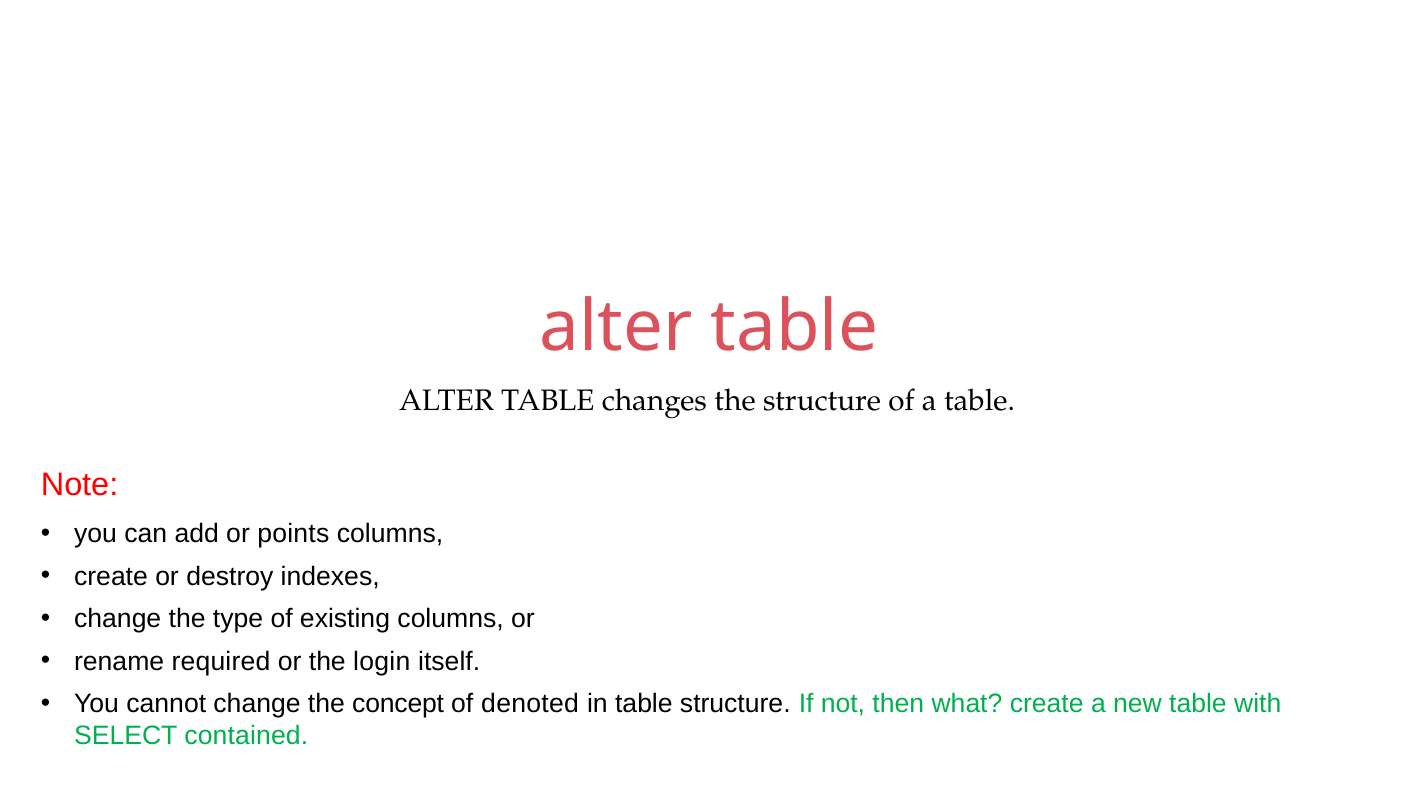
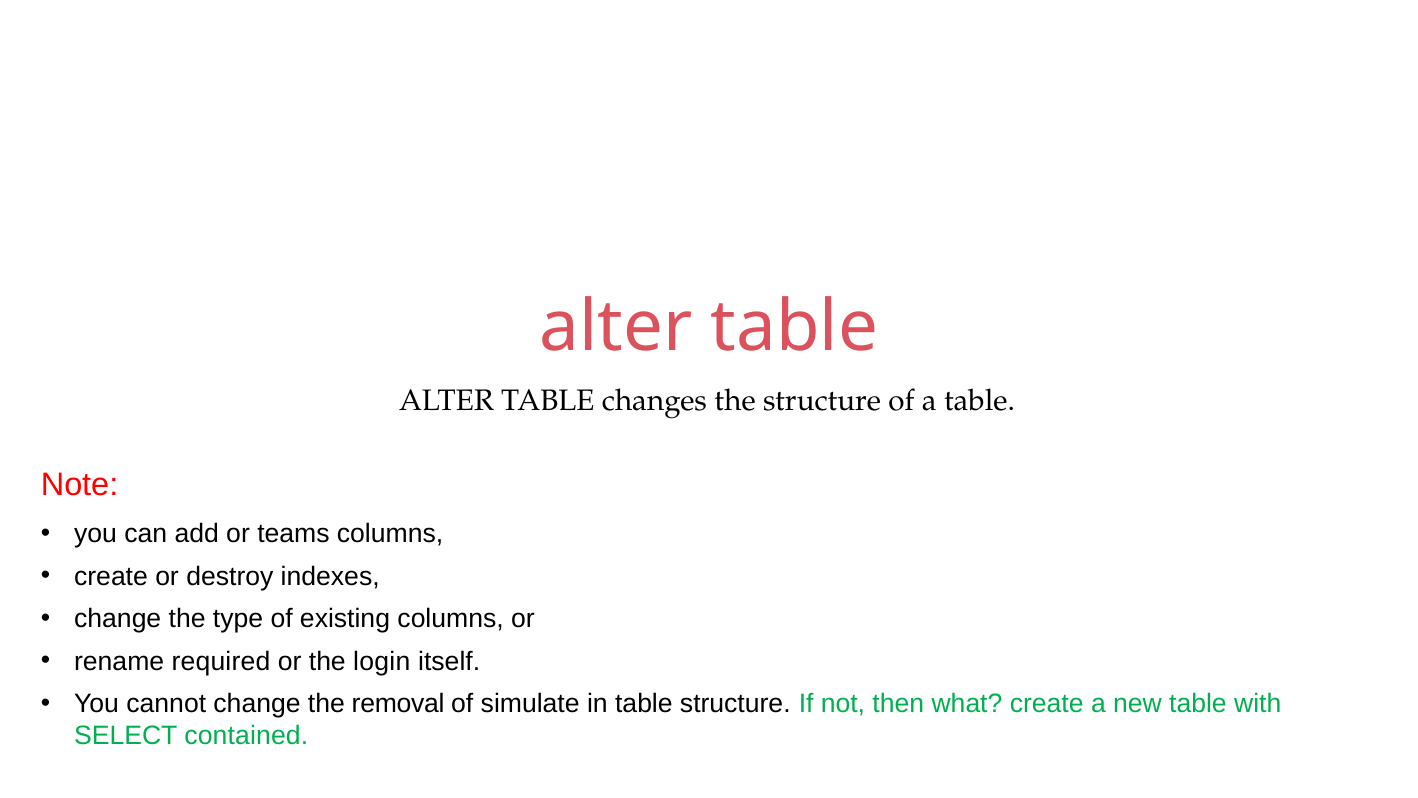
points: points -> teams
concept: concept -> removal
denoted: denoted -> simulate
